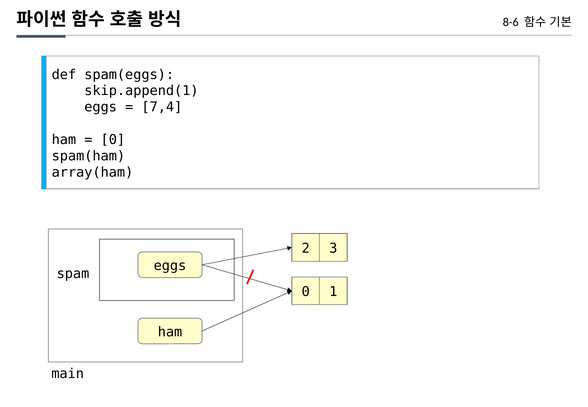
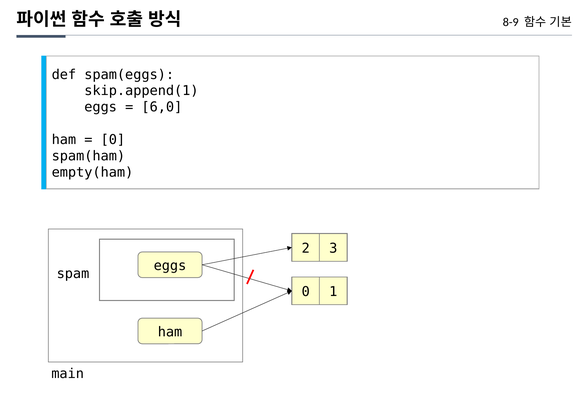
8-6: 8-6 -> 8-9
7,4: 7,4 -> 6,0
array(ham: array(ham -> empty(ham
